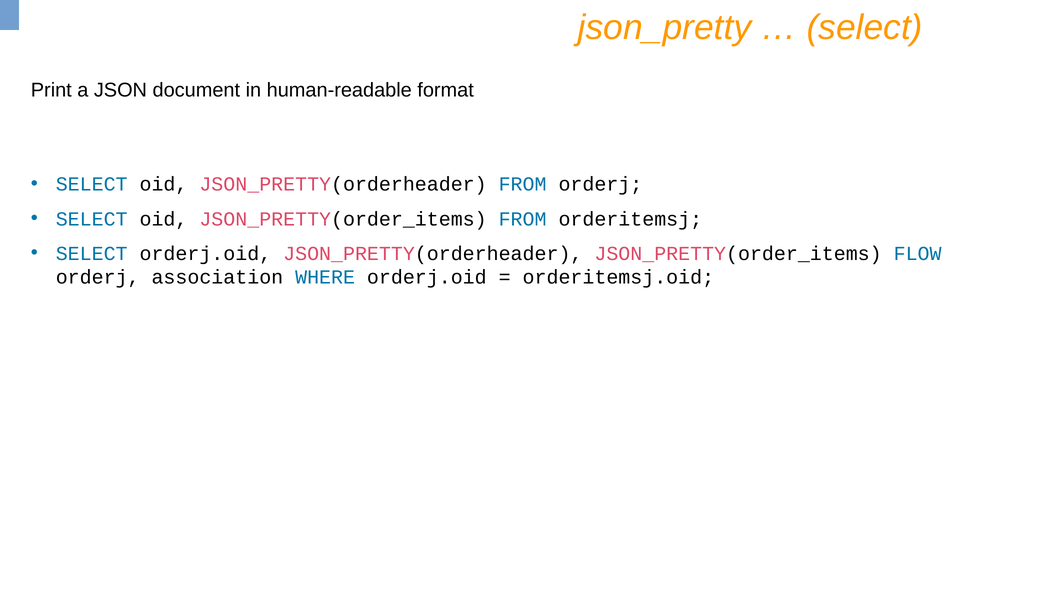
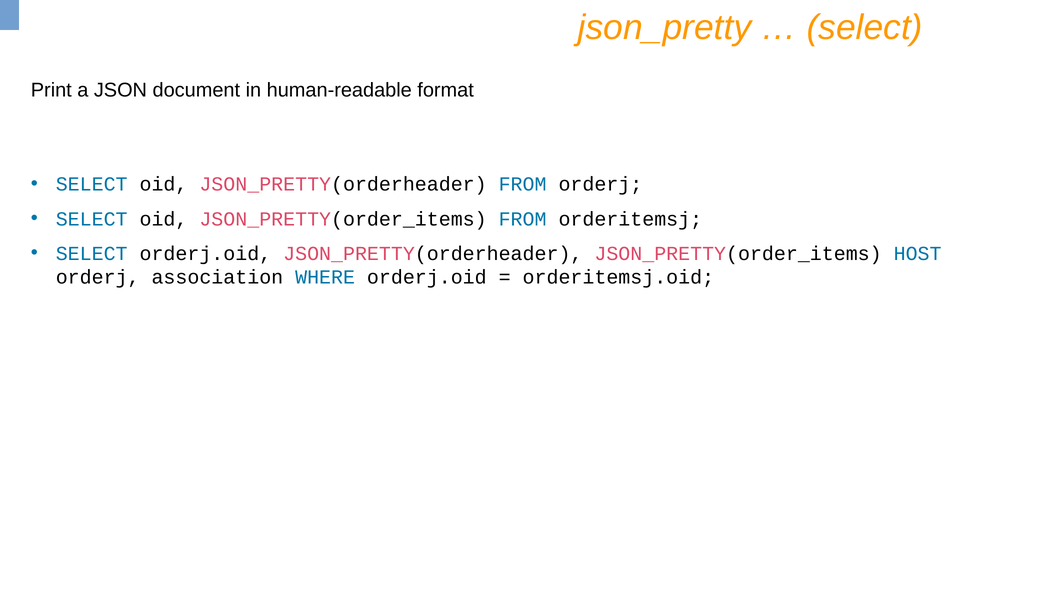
FLOW: FLOW -> HOST
